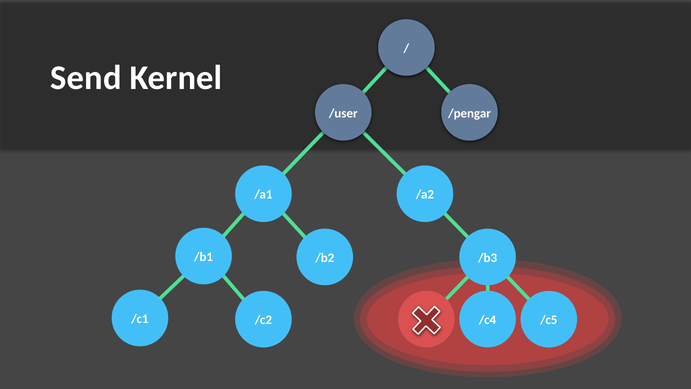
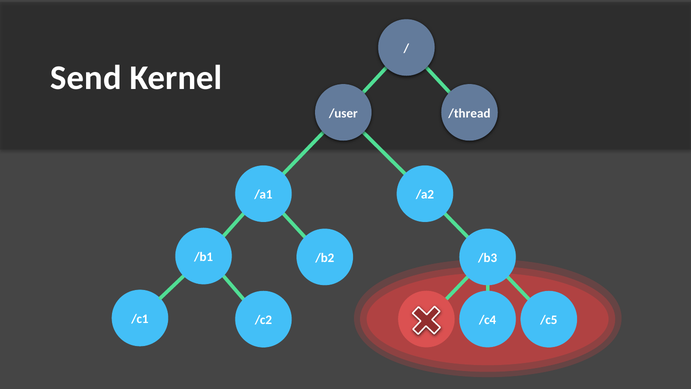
/pengar: /pengar -> /thread
